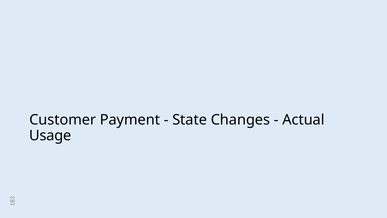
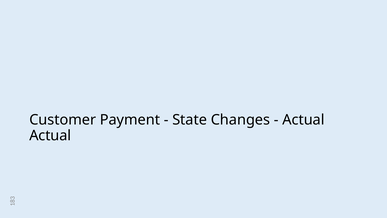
Usage at (50, 135): Usage -> Actual
